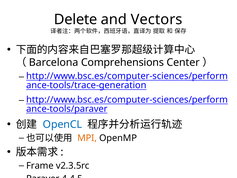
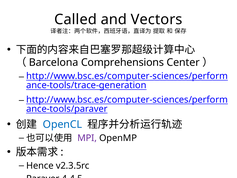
Delete: Delete -> Called
MPI colour: orange -> purple
Frame: Frame -> Hence
